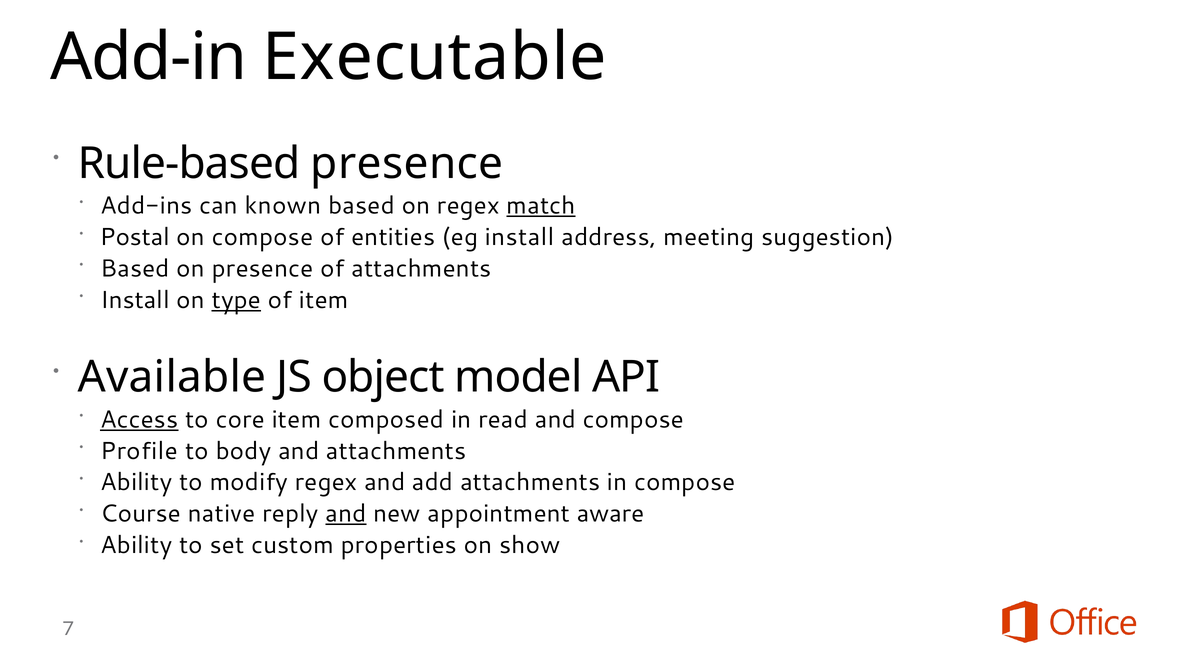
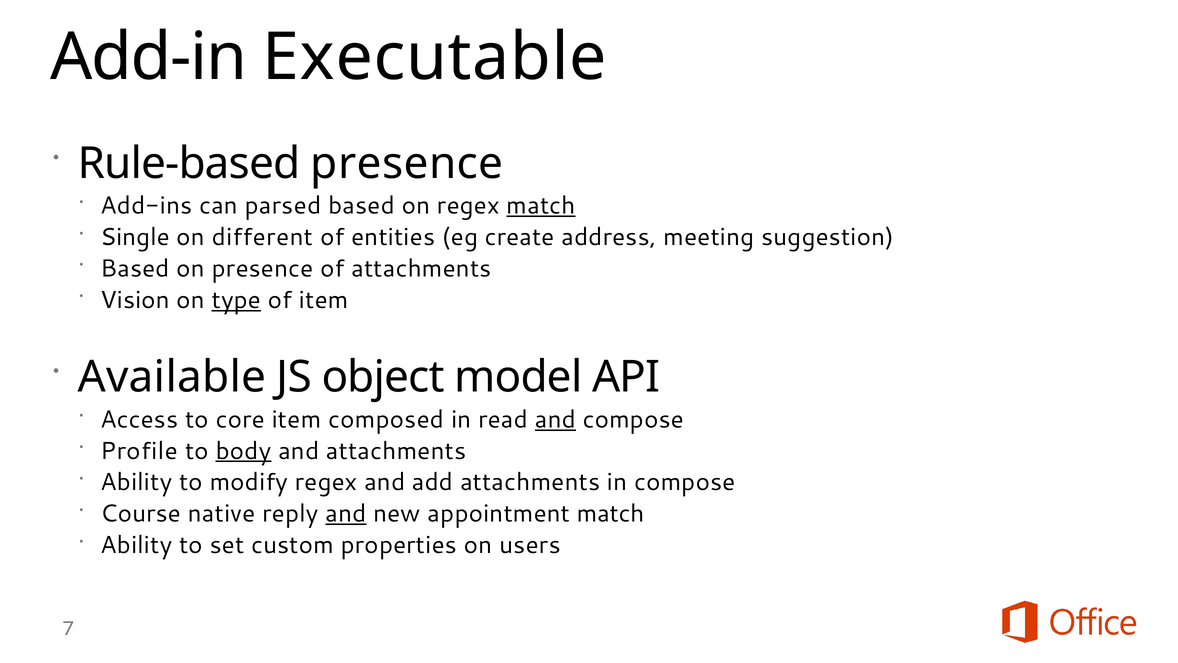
known: known -> parsed
Postal: Postal -> Single
on compose: compose -> different
eg install: install -> create
Install at (135, 300): Install -> Vision
Access underline: present -> none
and at (555, 419) underline: none -> present
body underline: none -> present
appointment aware: aware -> match
show: show -> users
